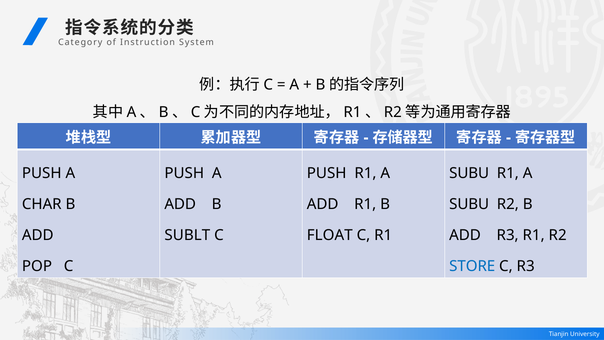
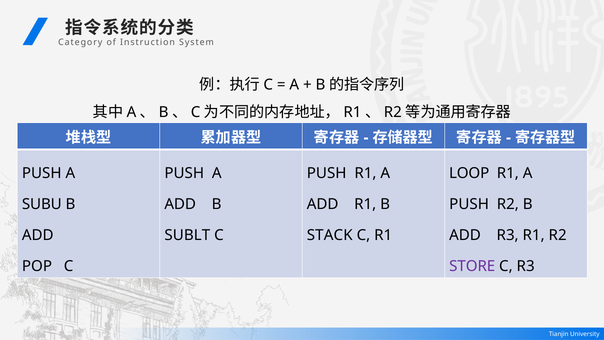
SUBU at (469, 173): SUBU -> LOOP
CHAR: CHAR -> SUBU
SUBU at (469, 204): SUBU -> PUSH
FLOAT: FLOAT -> STACK
STORE colour: blue -> purple
